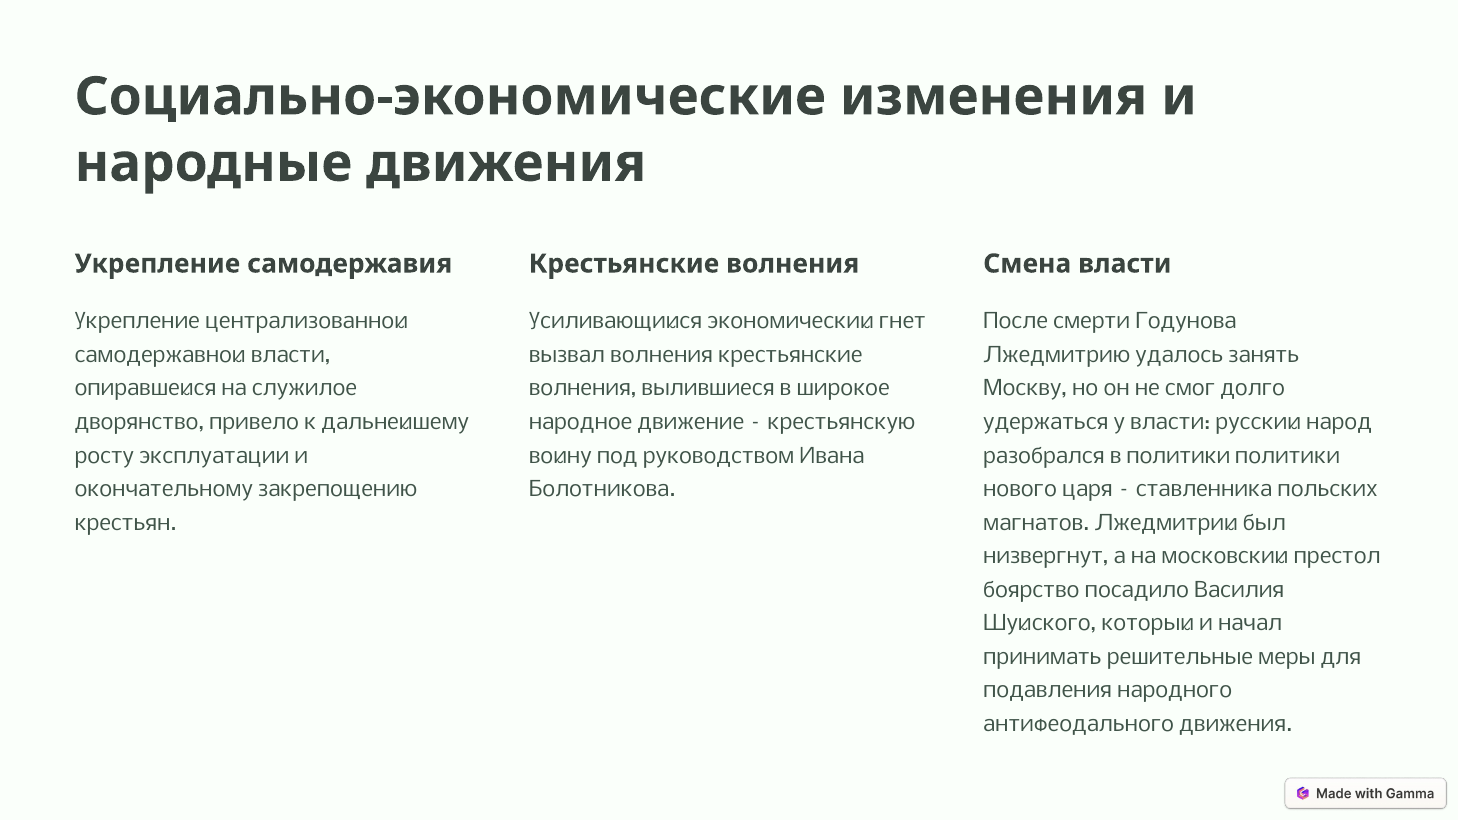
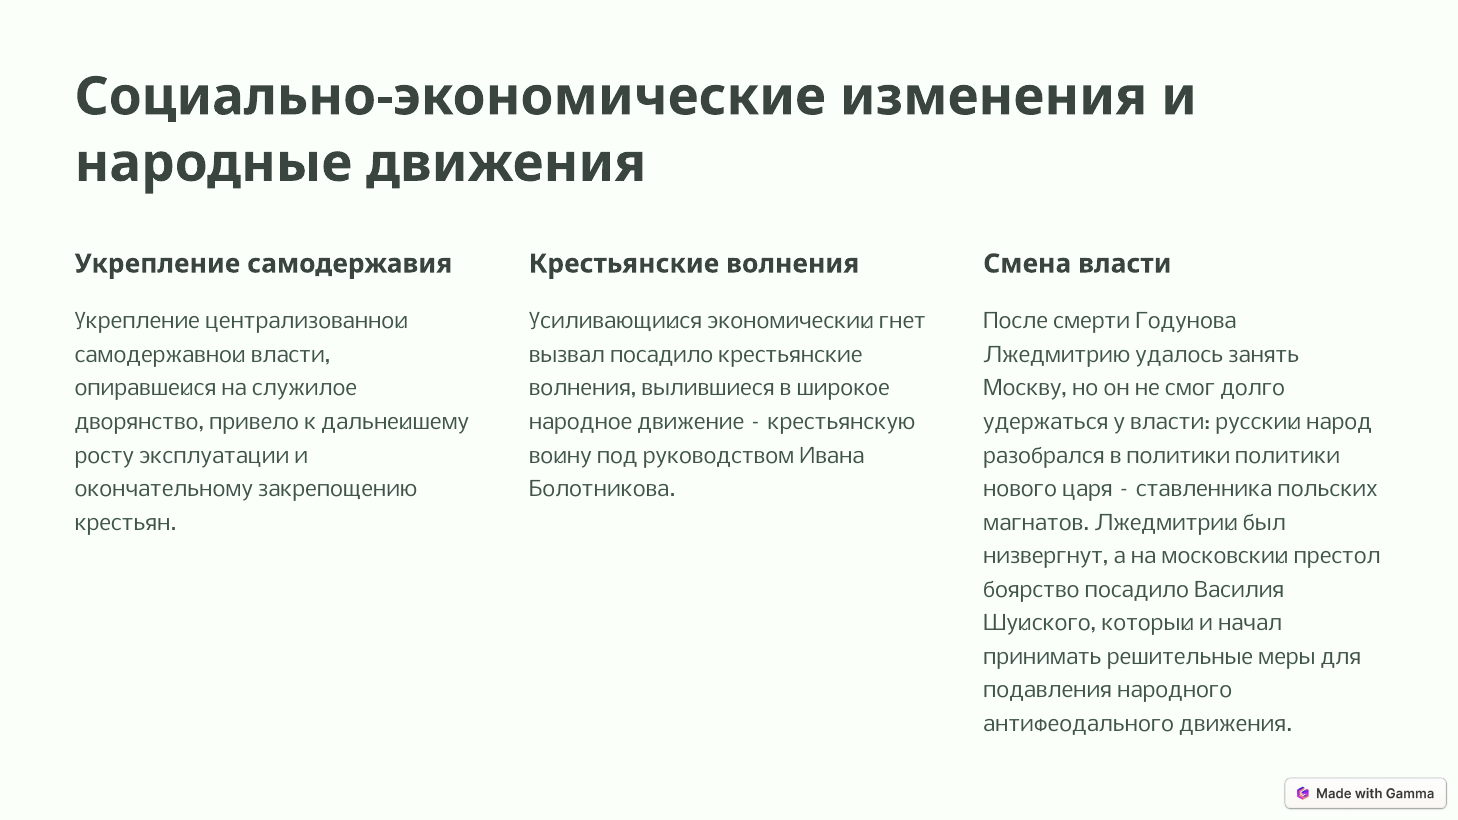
вызвал волнения: волнения -> посадило
